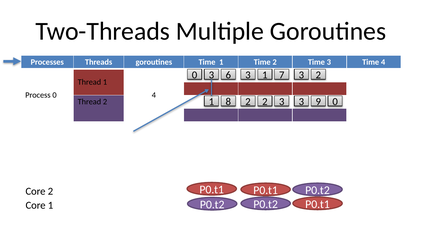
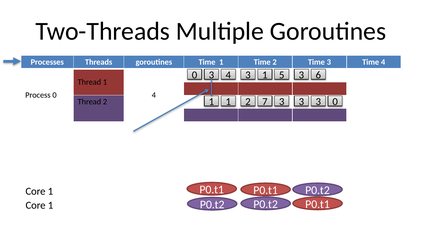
6 at (228, 75): 6 -> 4
7: 7 -> 5
3 2: 2 -> 6
8 at (228, 101): 8 -> 1
2 2: 2 -> 7
3 3 9: 9 -> 3
2 at (50, 191): 2 -> 1
